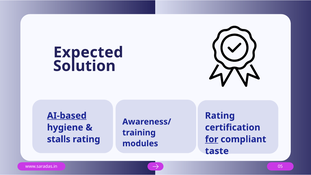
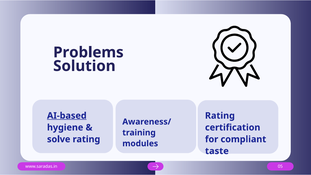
Expected: Expected -> Problems
stalls: stalls -> solve
for underline: present -> none
